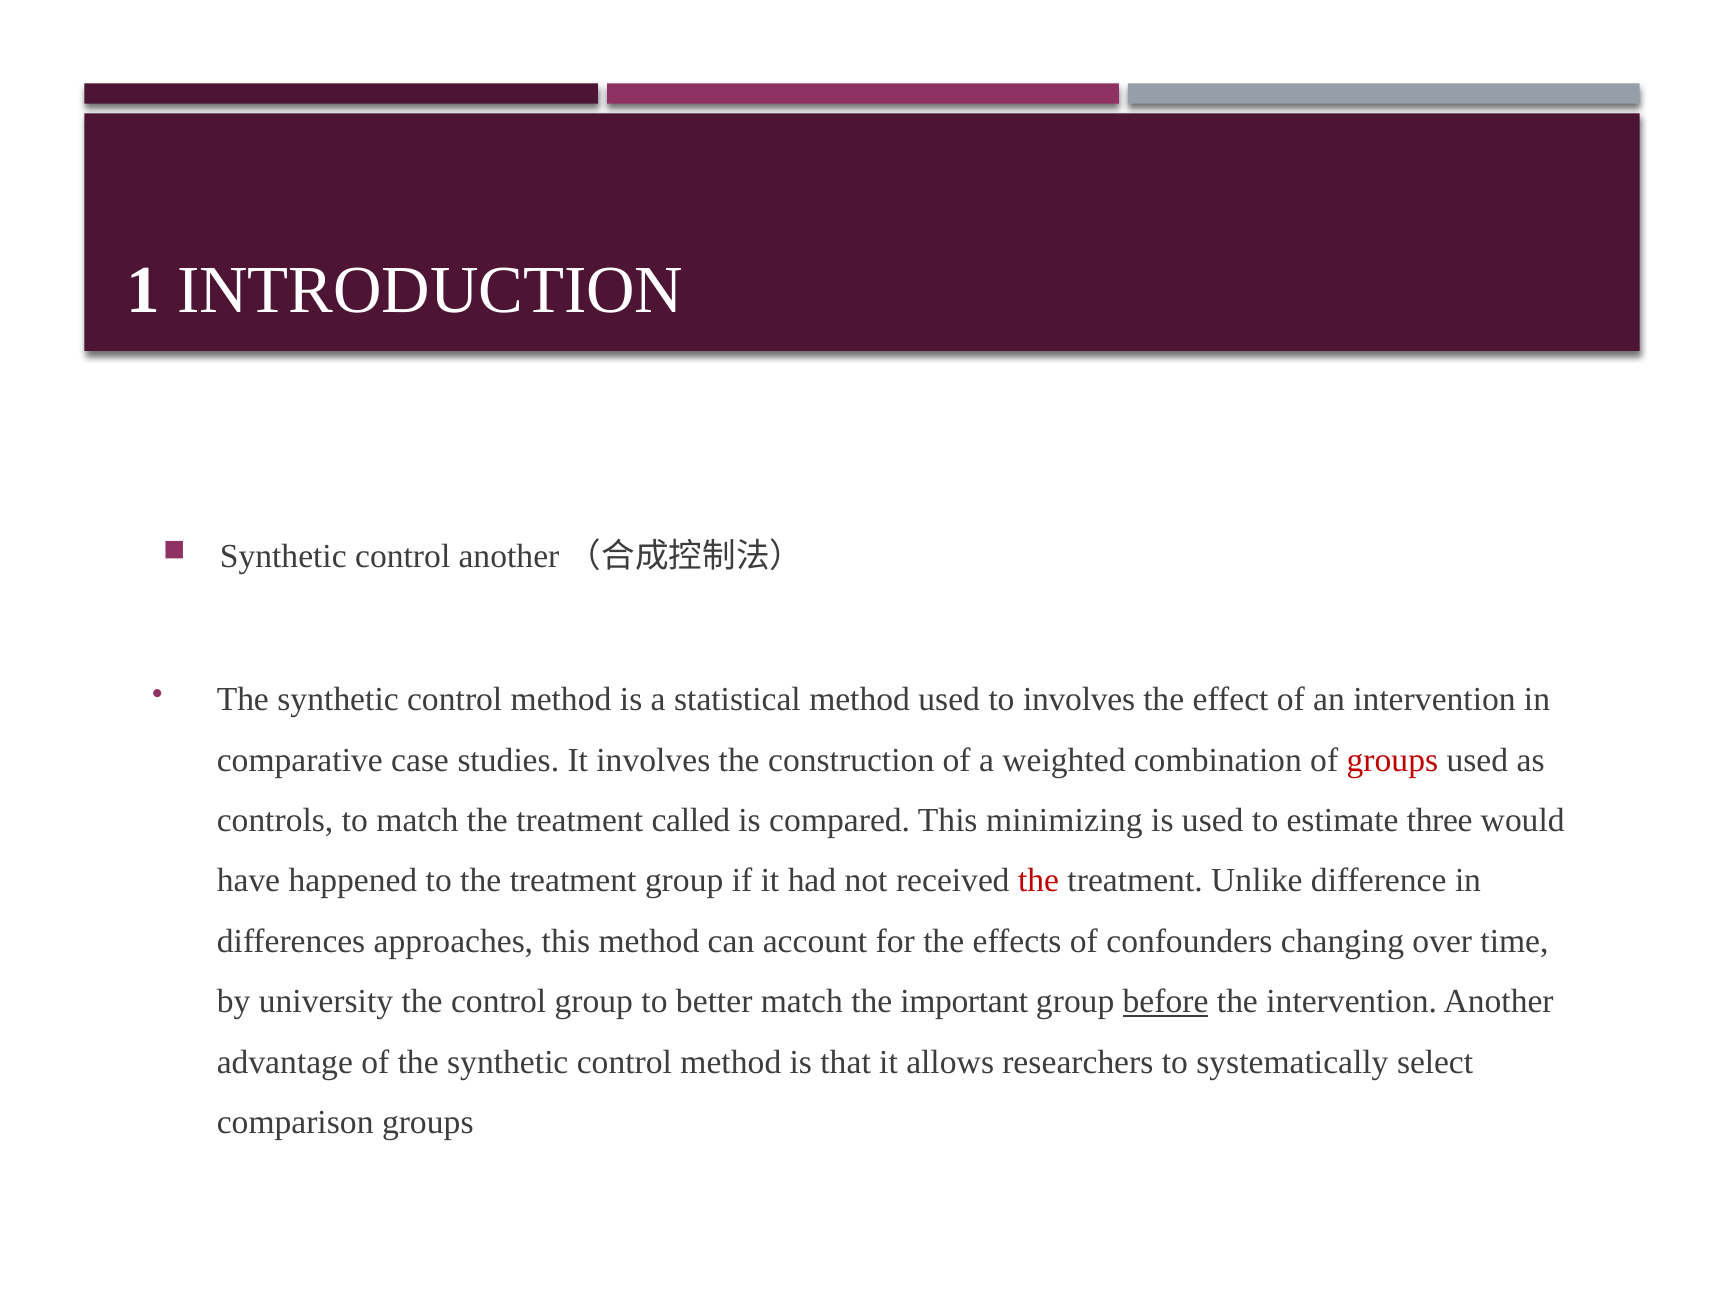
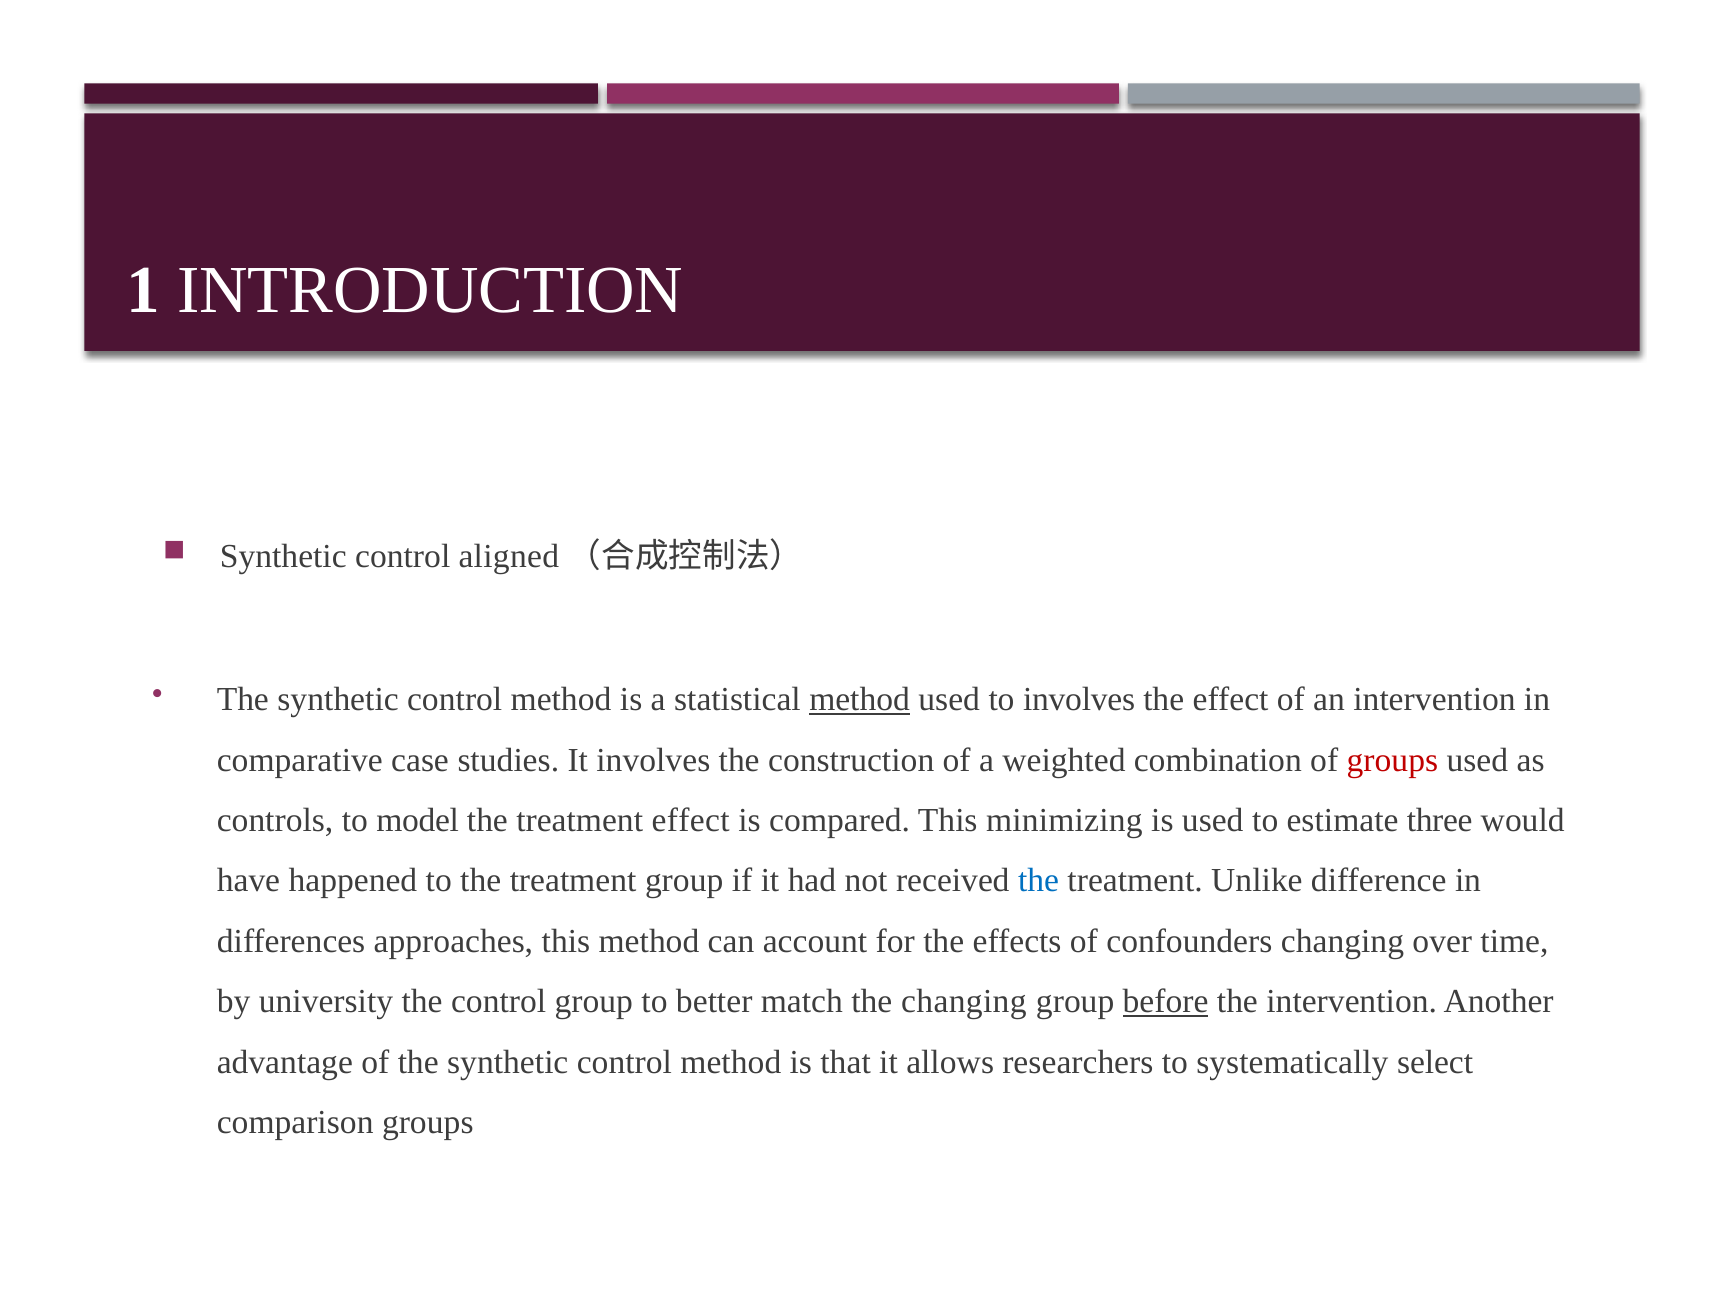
control another: another -> aligned
method at (860, 699) underline: none -> present
to match: match -> model
treatment called: called -> effect
the at (1039, 880) colour: red -> blue
the important: important -> changing
